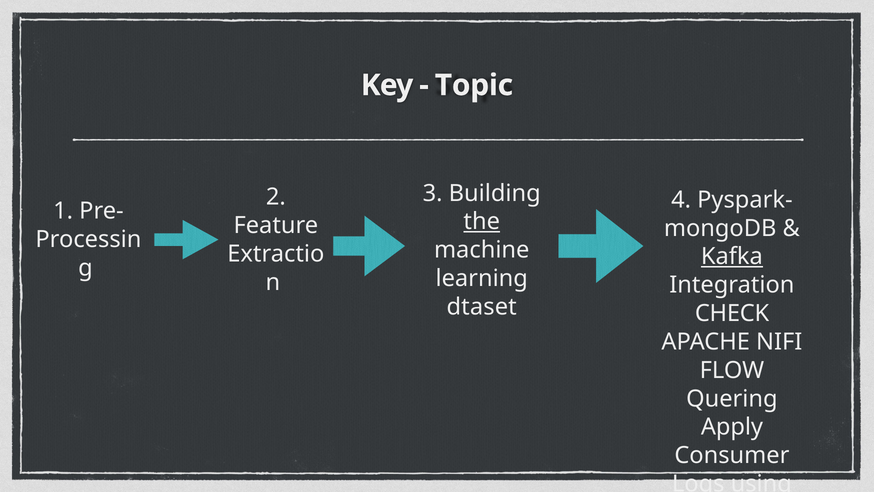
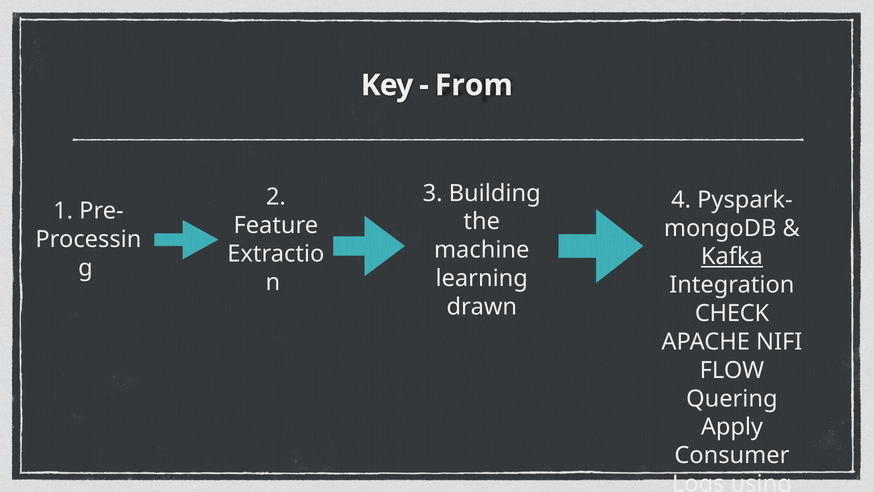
Topic: Topic -> From
the underline: present -> none
dtaset: dtaset -> drawn
